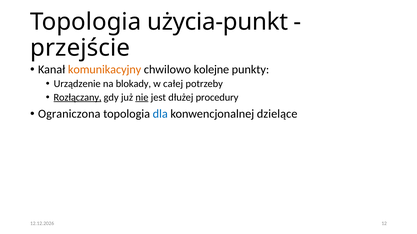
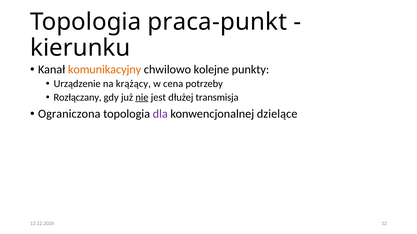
użycia-punkt: użycia-punkt -> praca-punkt
przejście: przejście -> kierunku
blokady: blokady -> krążący
całej: całej -> cena
Rozłączany underline: present -> none
procedury: procedury -> transmisja
dla colour: blue -> purple
